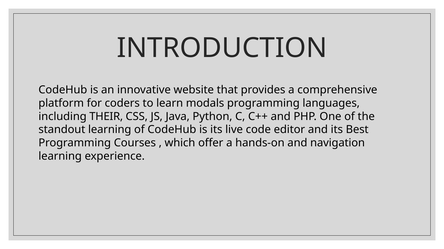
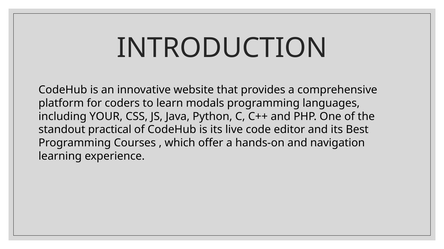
THEIR: THEIR -> YOUR
standout learning: learning -> practical
